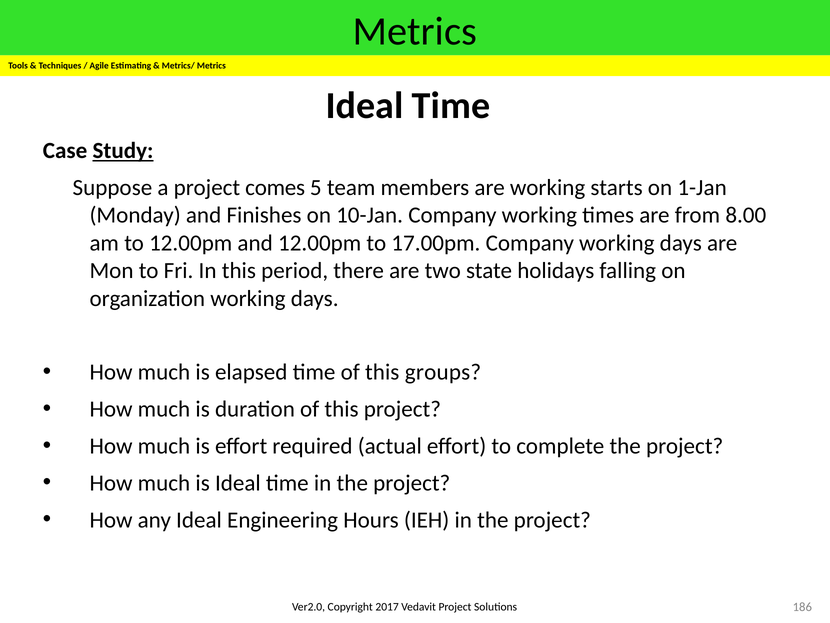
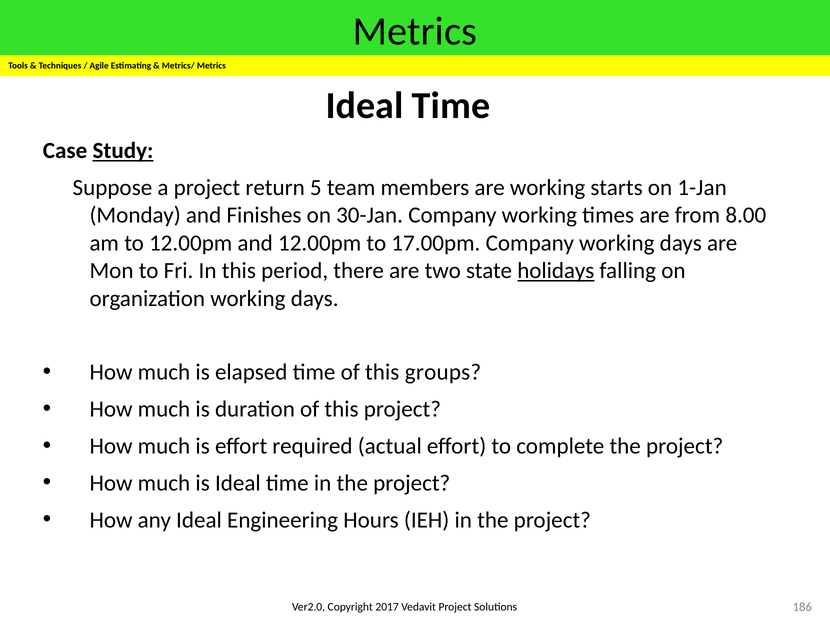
comes: comes -> return
10-Jan: 10-Jan -> 30-Jan
holidays underline: none -> present
